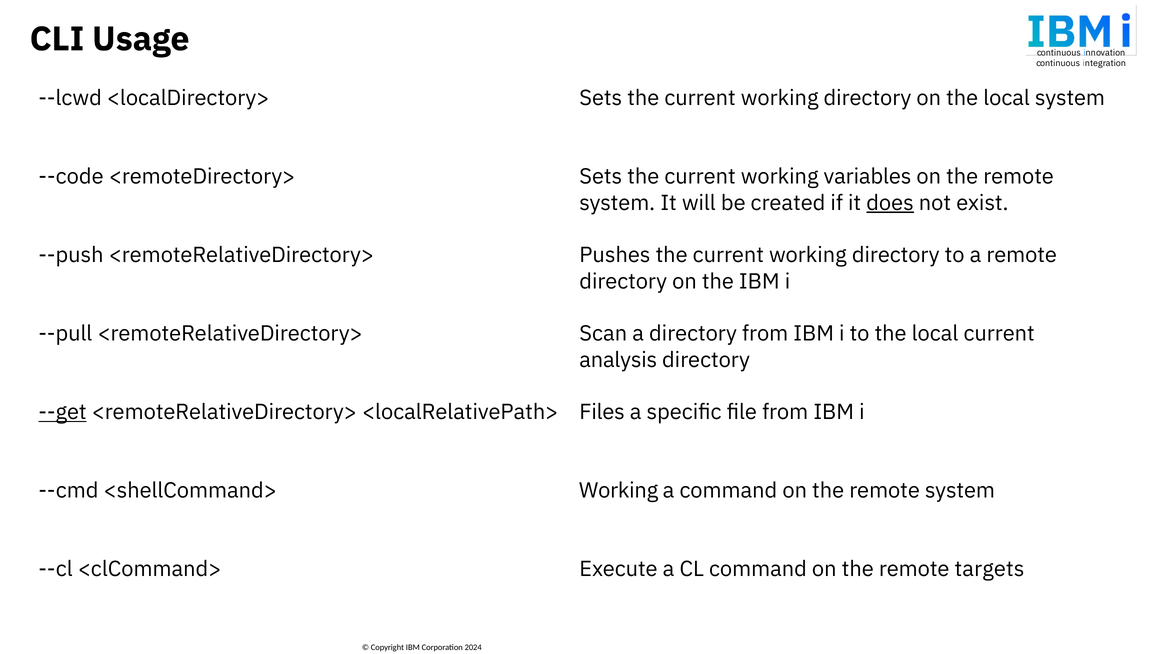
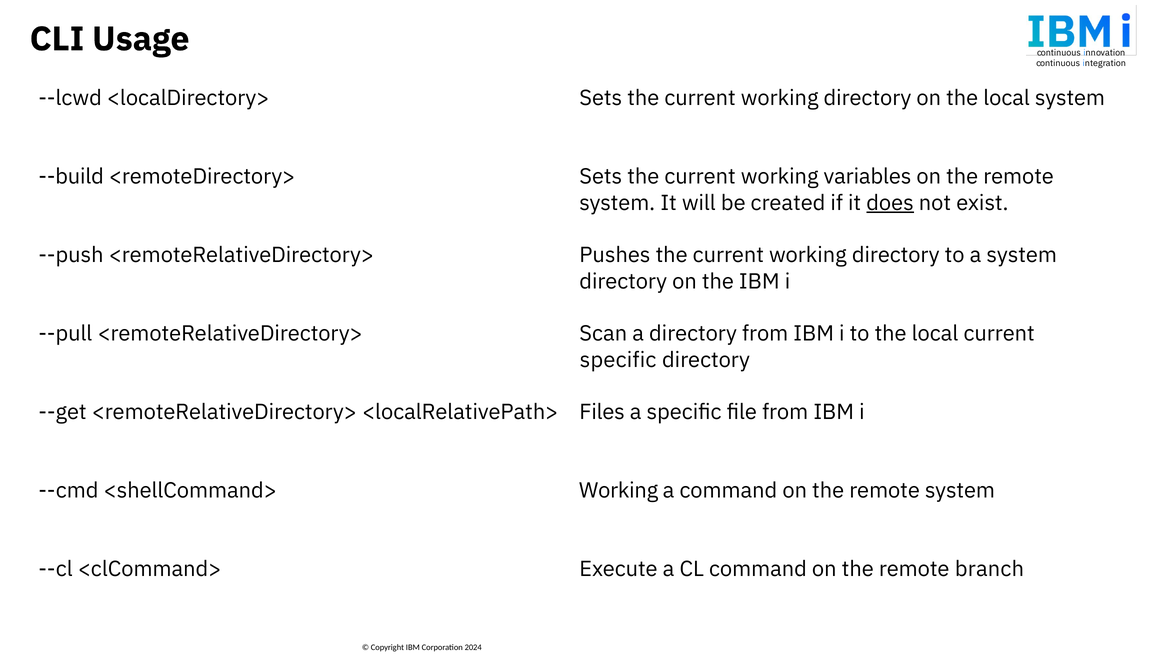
--code: --code -> --build
a remote: remote -> system
analysis at (618, 360): analysis -> specific
--get underline: present -> none
targets: targets -> branch
